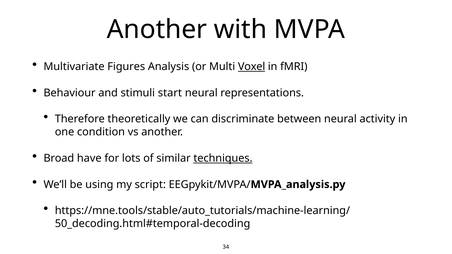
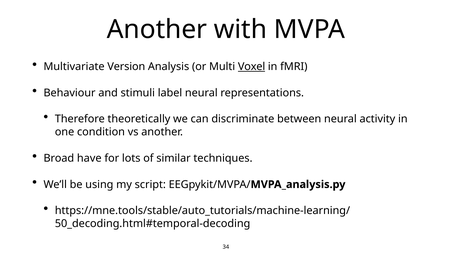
Figures: Figures -> Version
start: start -> label
techniques underline: present -> none
